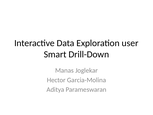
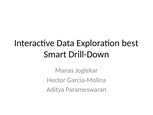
user: user -> best
